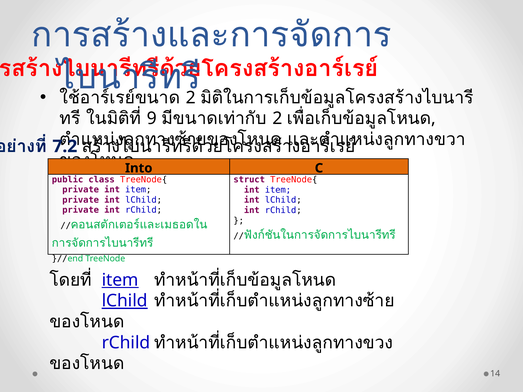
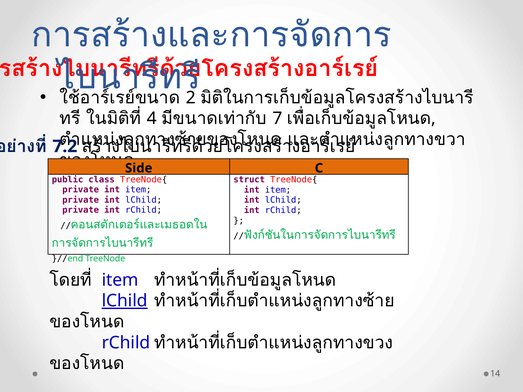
9: 9 -> 4
2 at (278, 119): 2 -> 7
Into: Into -> Side
item at (120, 280) underline: present -> none
